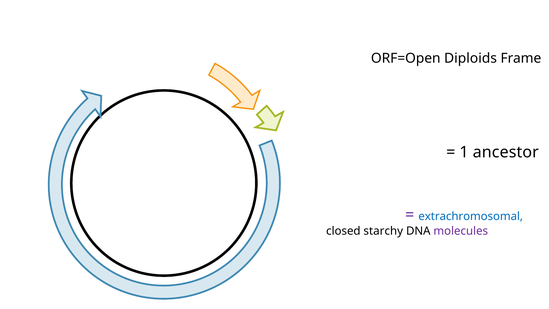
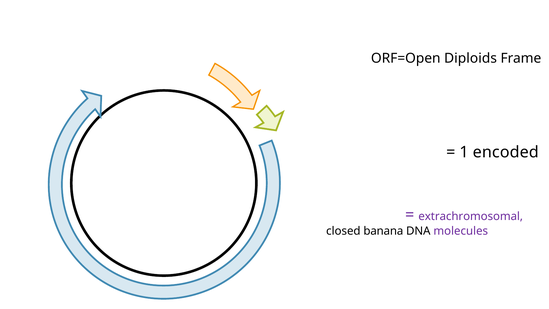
ancestor: ancestor -> encoded
extrachromosomal colour: blue -> purple
starchy: starchy -> banana
